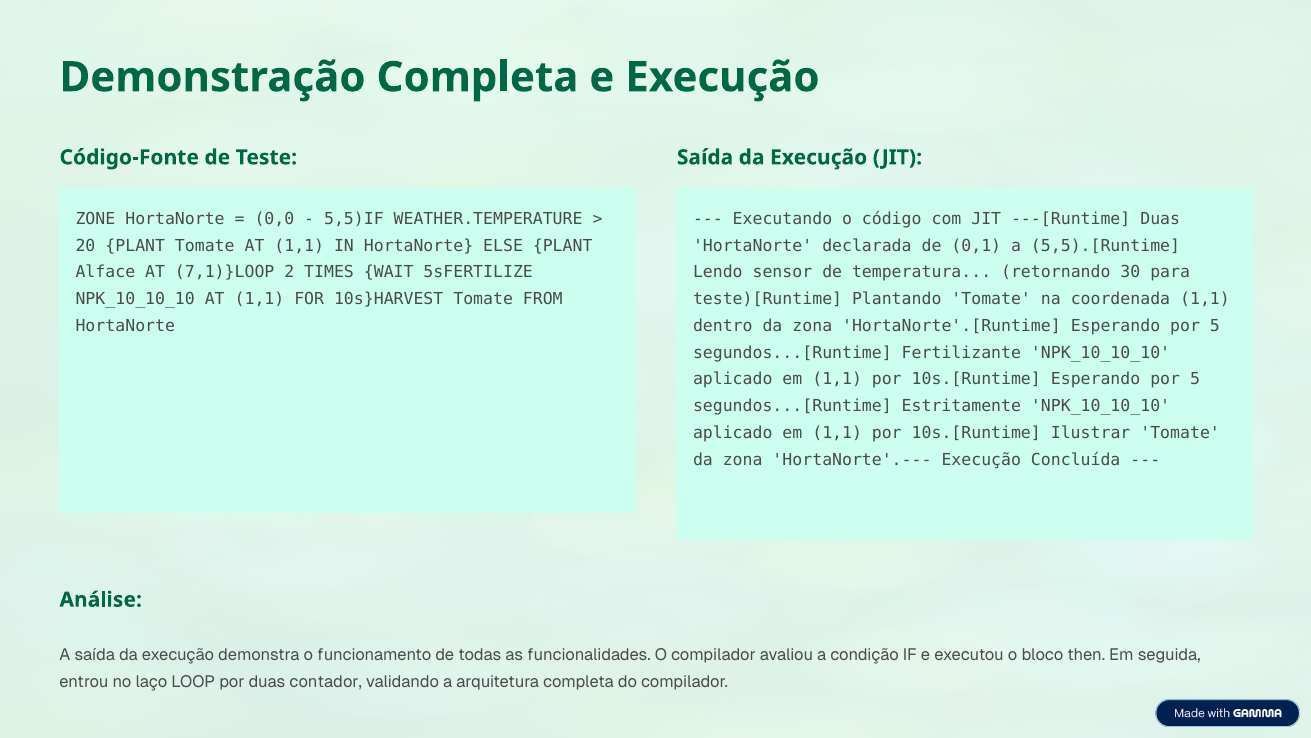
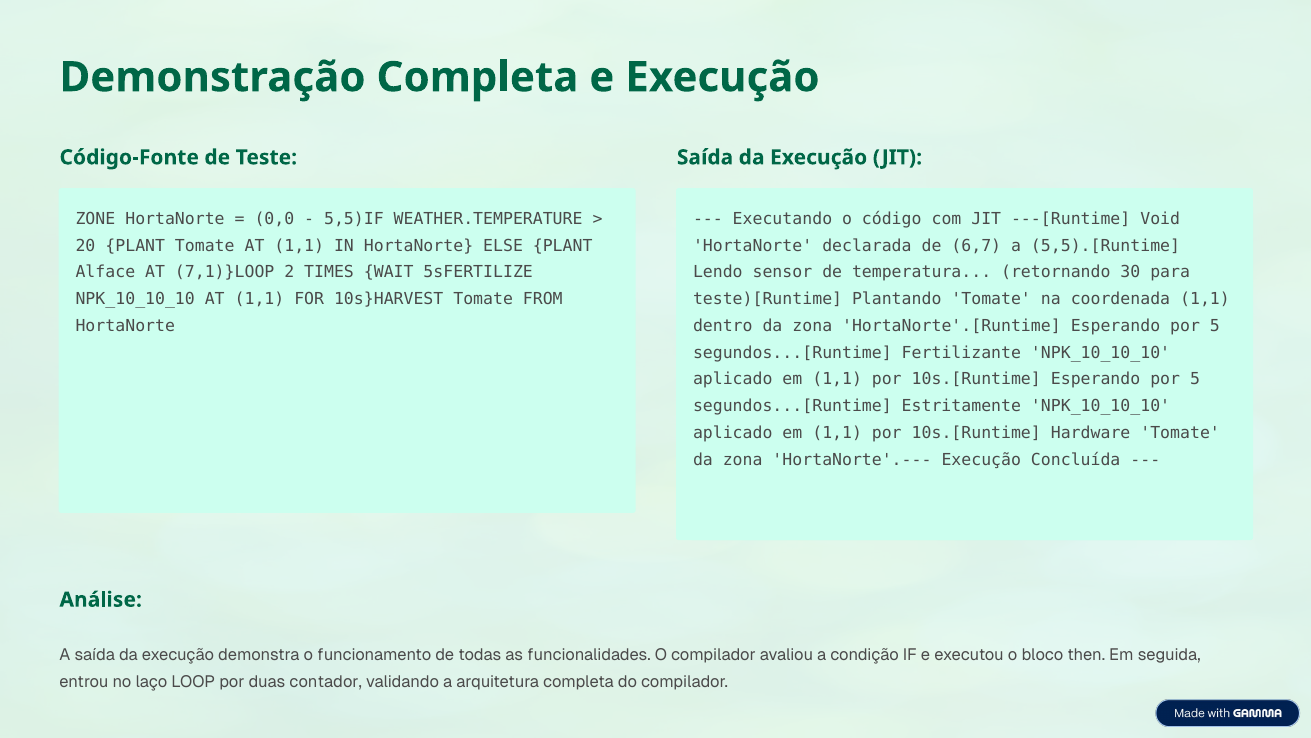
---[Runtime Duas: Duas -> Void
0,1: 0,1 -> 6,7
Ilustrar: Ilustrar -> Hardware
